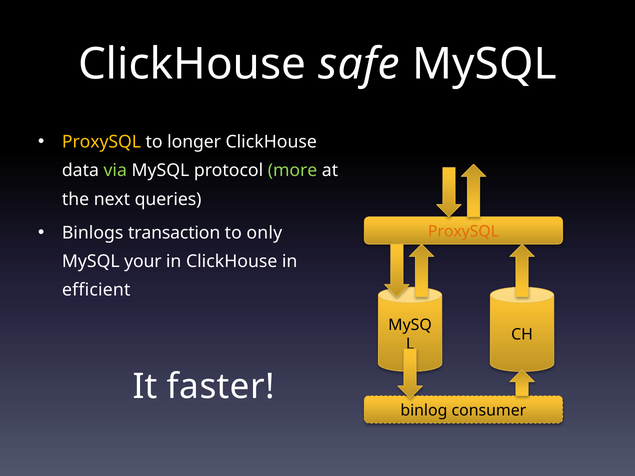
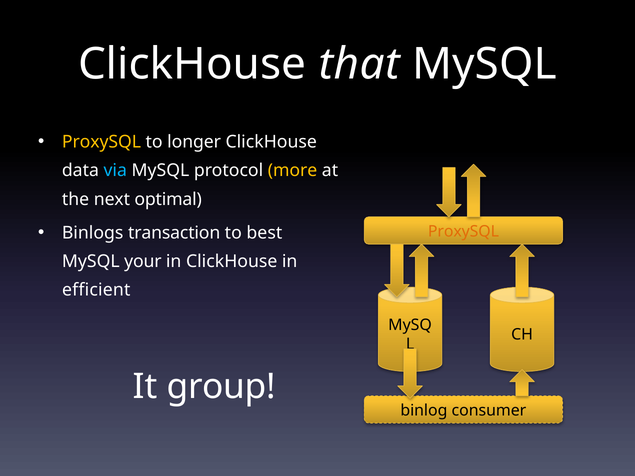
safe: safe -> that
via colour: light green -> light blue
more colour: light green -> yellow
queries: queries -> optimal
only: only -> best
faster: faster -> group
